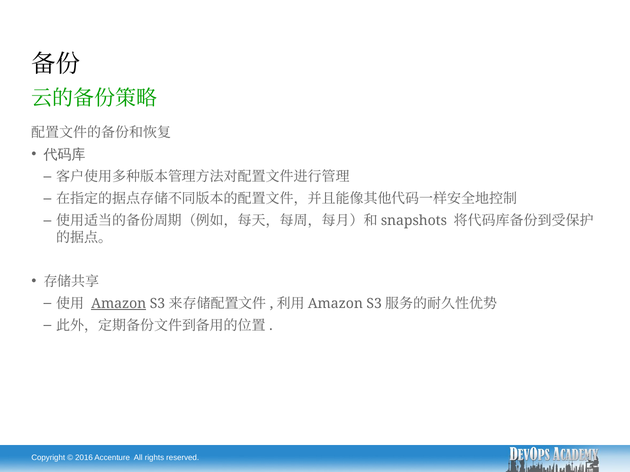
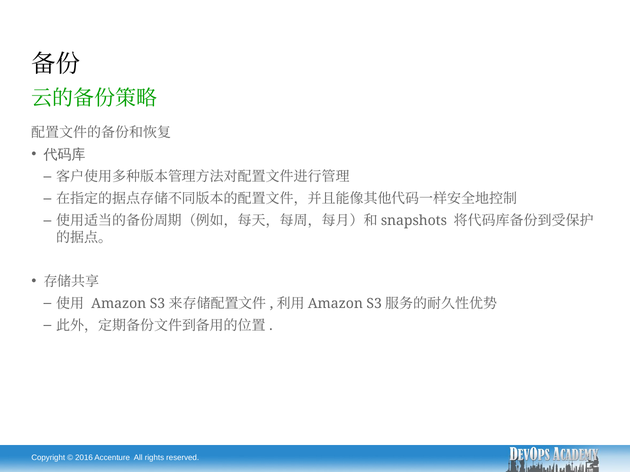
Amazon underline: present -> none
